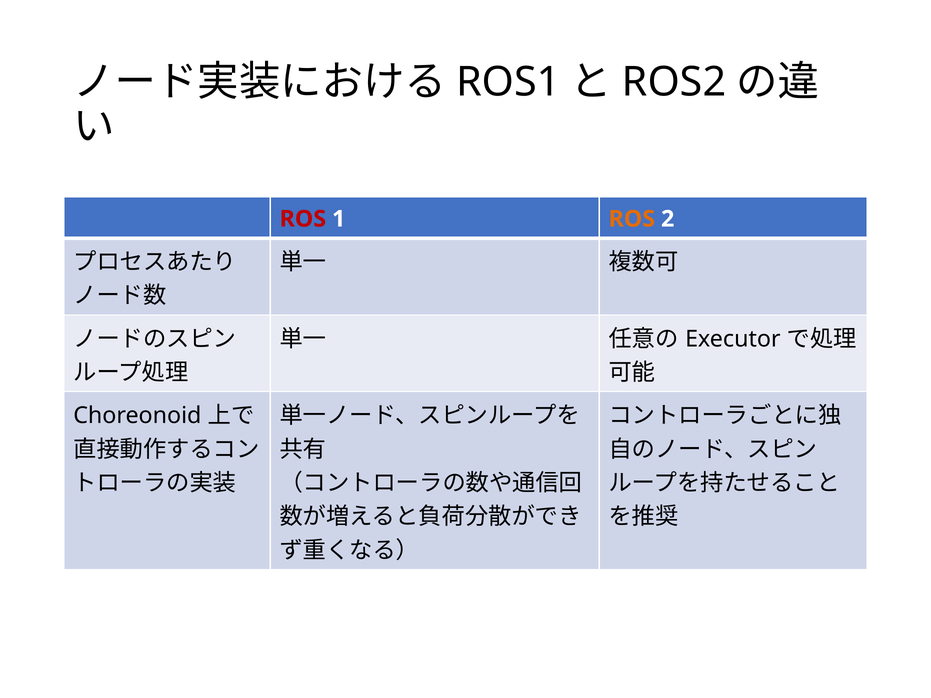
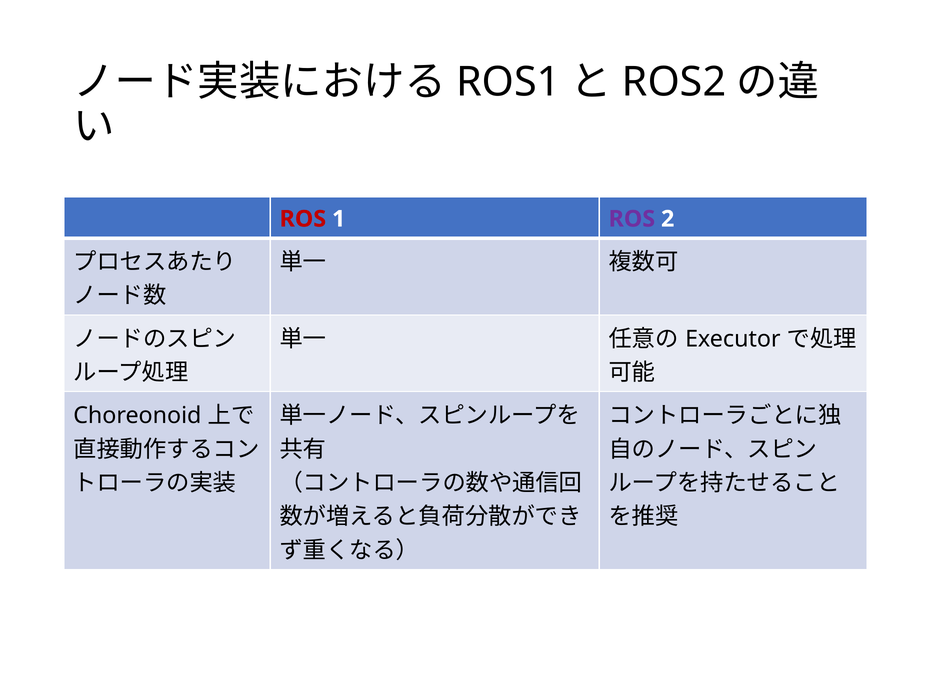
ROS at (632, 219) colour: orange -> purple
